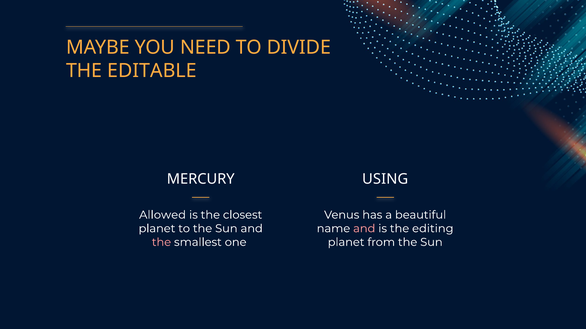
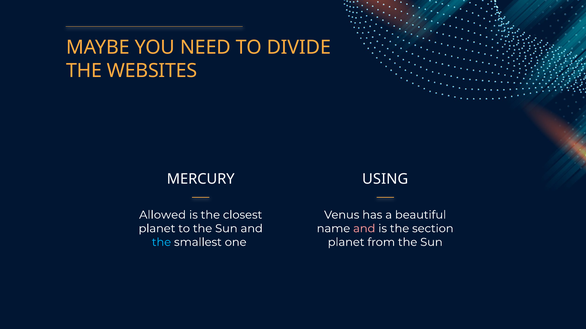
EDITABLE: EDITABLE -> WEBSITES
editing: editing -> section
the at (161, 243) colour: pink -> light blue
